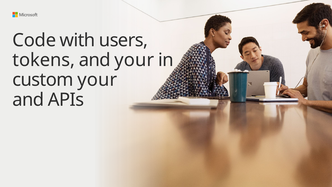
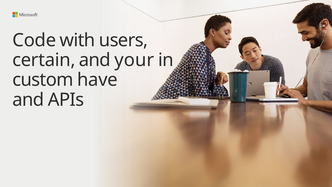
tokens: tokens -> certain
custom your: your -> have
